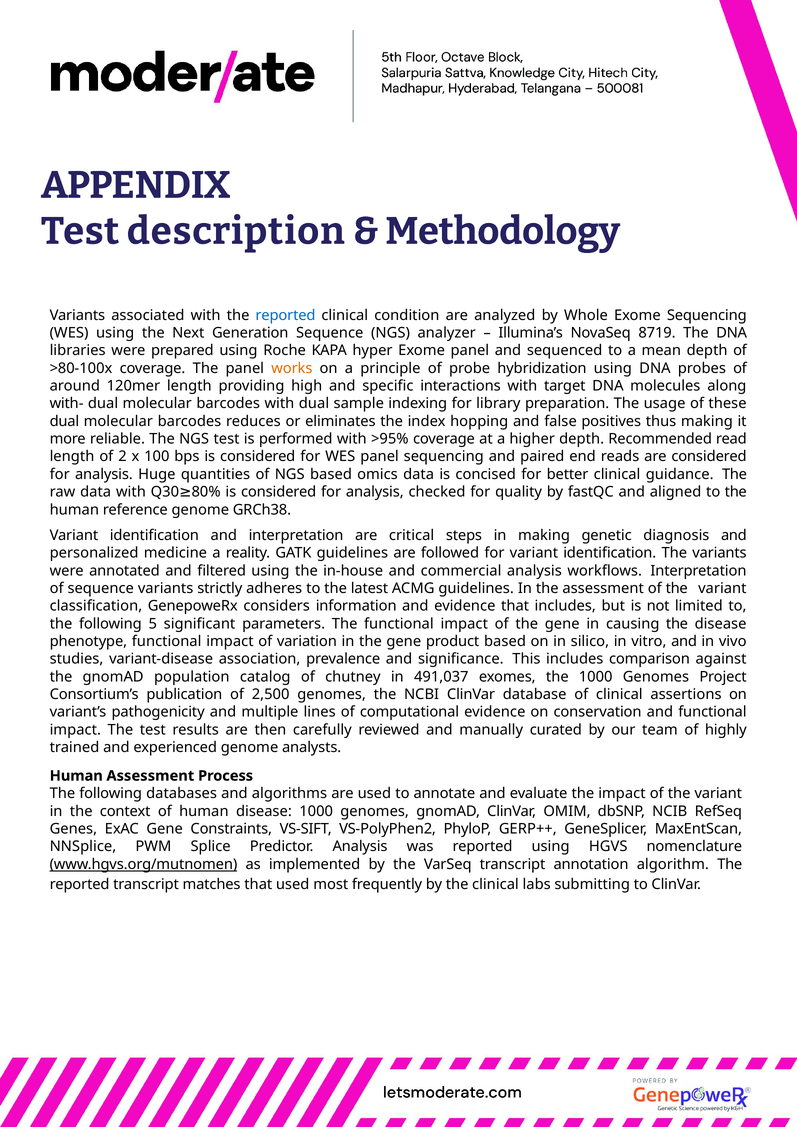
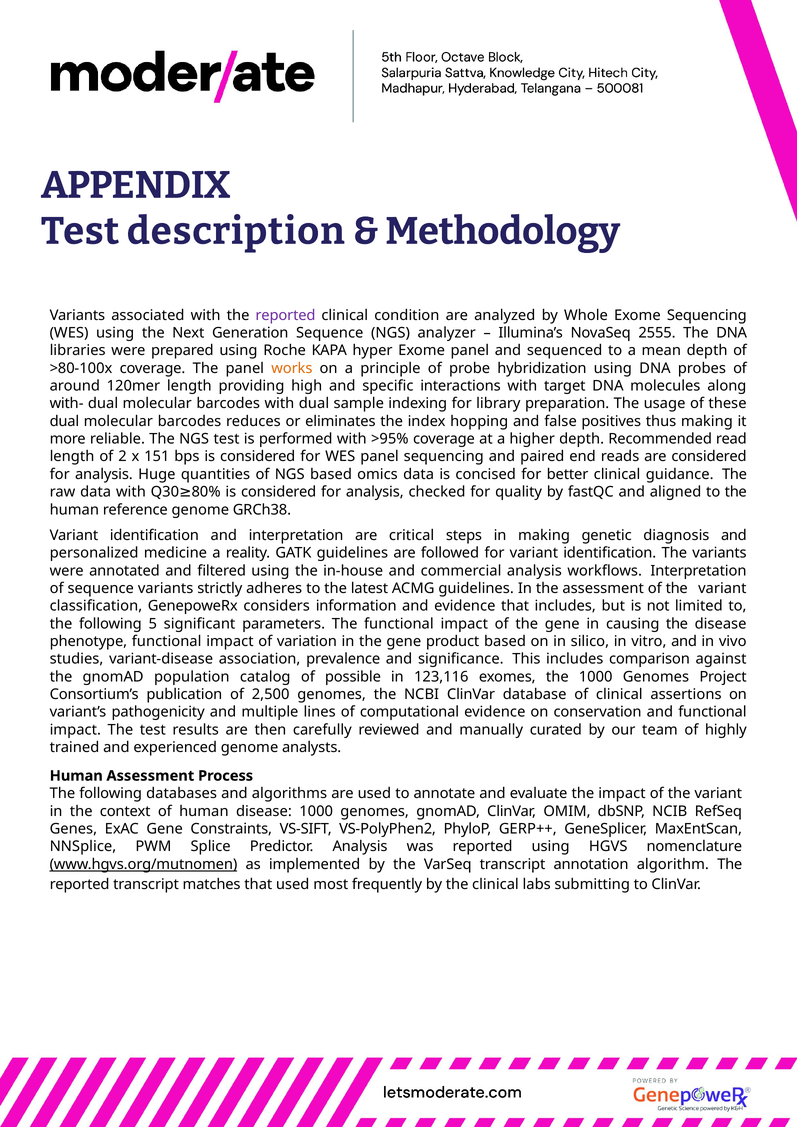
reported at (285, 315) colour: blue -> purple
8719: 8719 -> 2555
100: 100 -> 151
chutney: chutney -> possible
491,037: 491,037 -> 123,116
